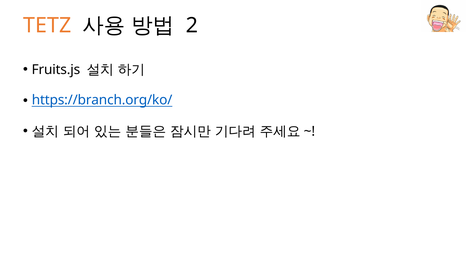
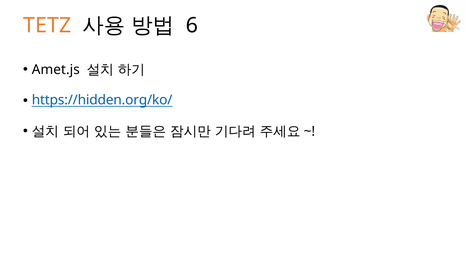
2: 2 -> 6
Fruits.js: Fruits.js -> Amet.js
https://branch.org/ko/: https://branch.org/ko/ -> https://hidden.org/ko/
